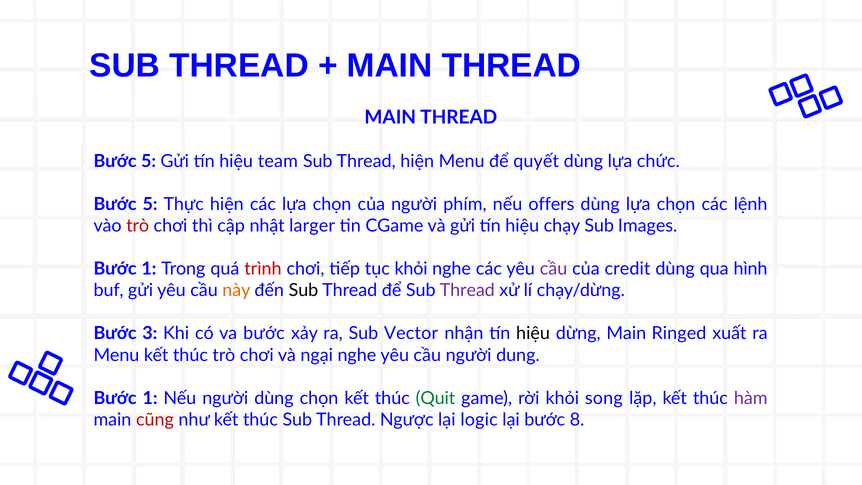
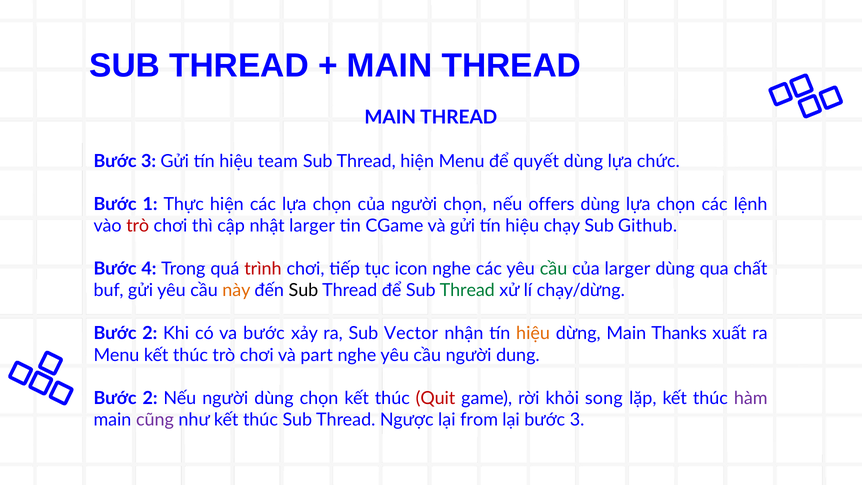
5 at (149, 161): 5 -> 3
5 at (150, 204): 5 -> 1
người phím: phím -> chọn
Images: Images -> Github
1 at (149, 269): 1 -> 4
tục khỏi: khỏi -> icon
cầu at (554, 269) colour: purple -> green
của credit: credit -> larger
hình: hình -> chất
Thread at (467, 290) colour: purple -> green
3 at (150, 333): 3 -> 2
hiệu at (533, 333) colour: black -> orange
Ringed: Ringed -> Thanks
ngại: ngại -> part
1 at (150, 398): 1 -> 2
Quit colour: green -> red
cũng colour: red -> purple
logic: logic -> from
lại bước 8: 8 -> 3
